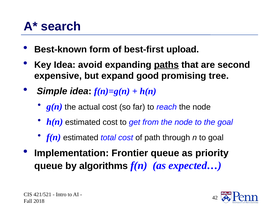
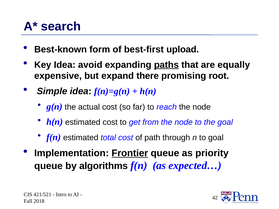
second: second -> equally
good: good -> there
tree: tree -> root
Frontier underline: none -> present
